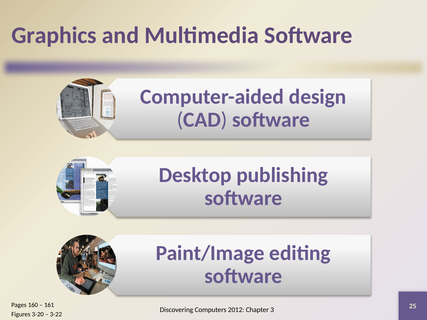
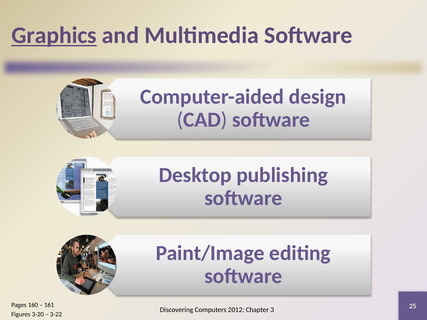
Graphics underline: none -> present
